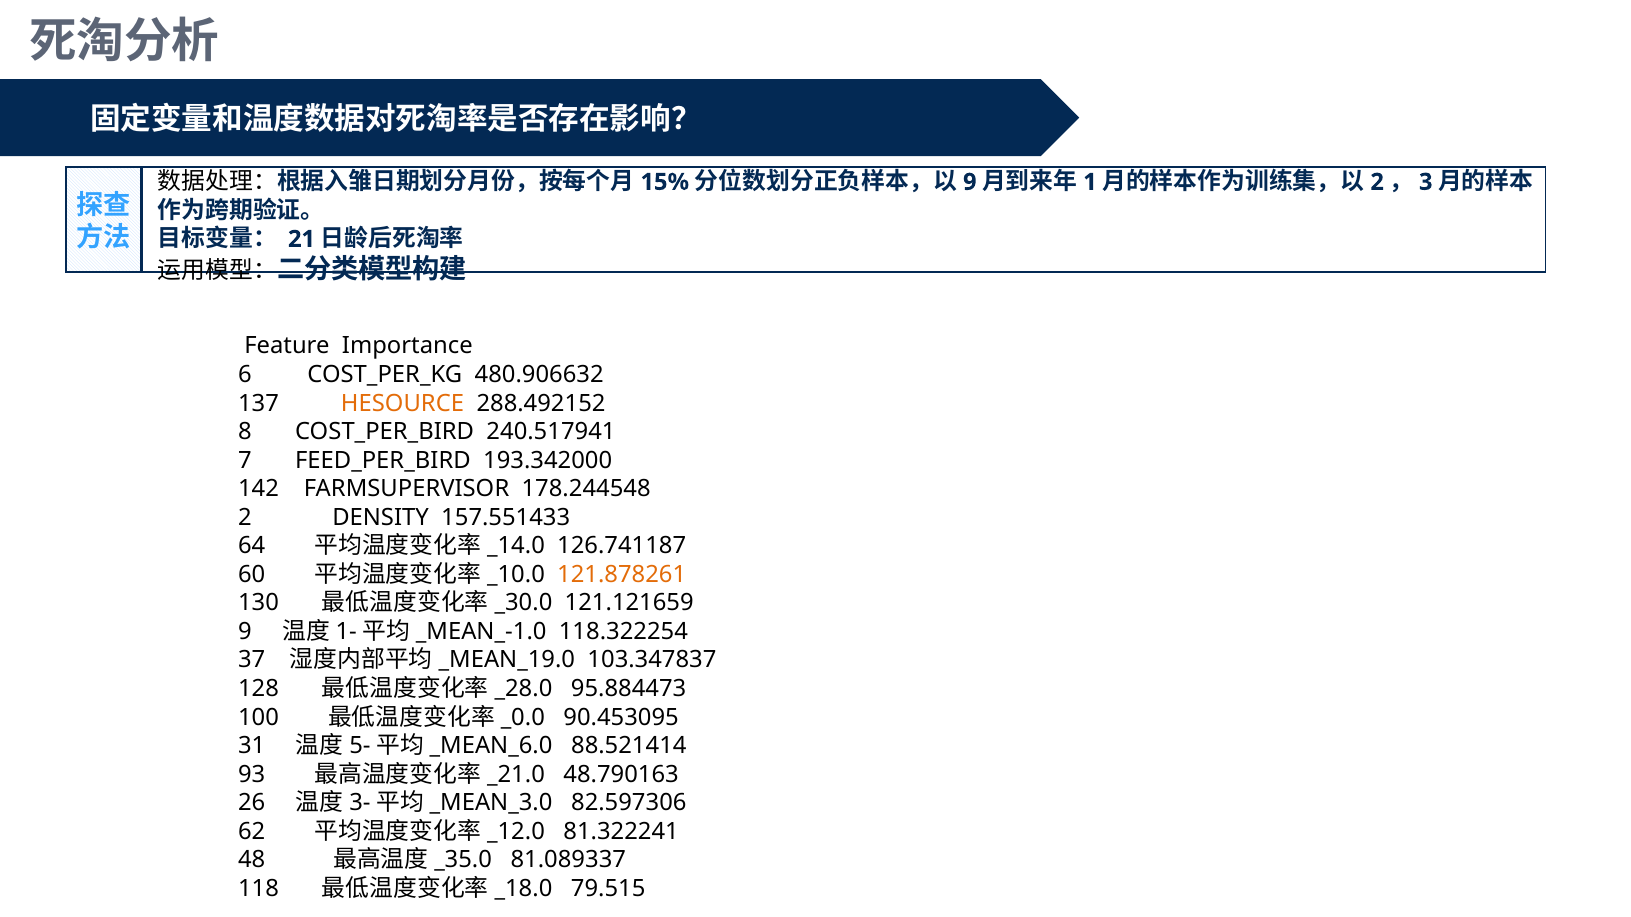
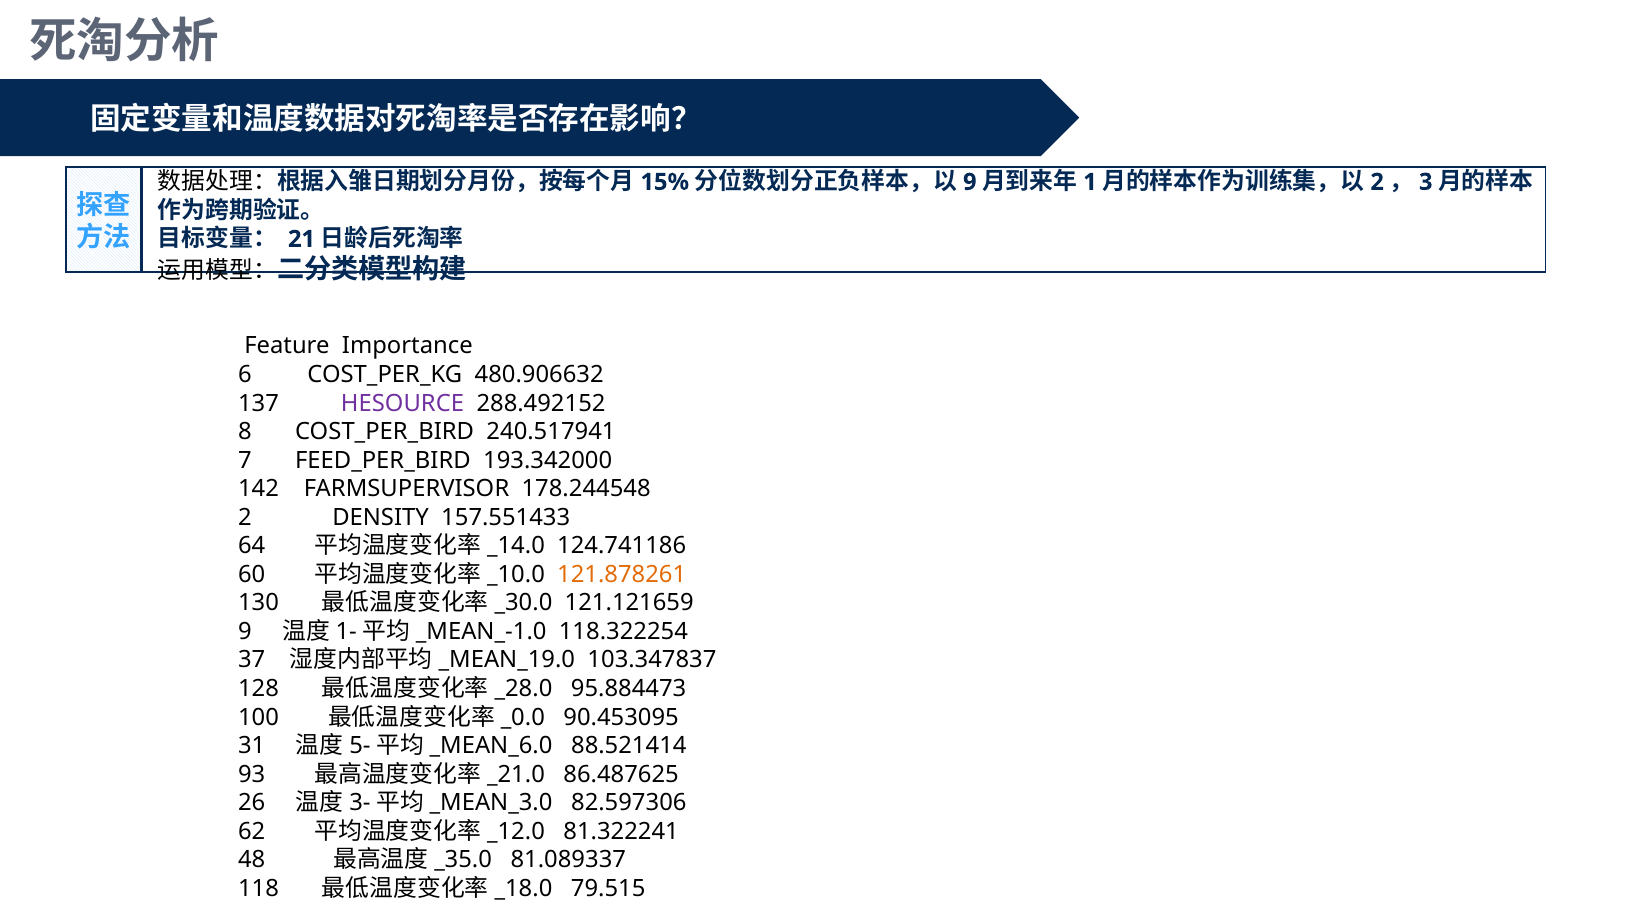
HESOURCE colour: orange -> purple
126.741187: 126.741187 -> 124.741186
48.790163: 48.790163 -> 86.487625
